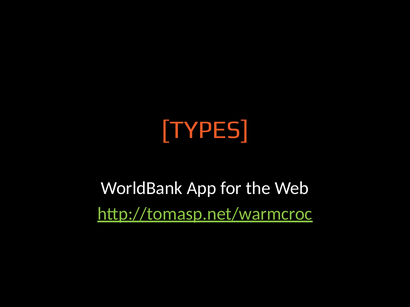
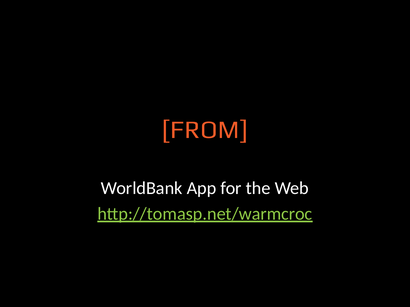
TYPES: TYPES -> FROM
